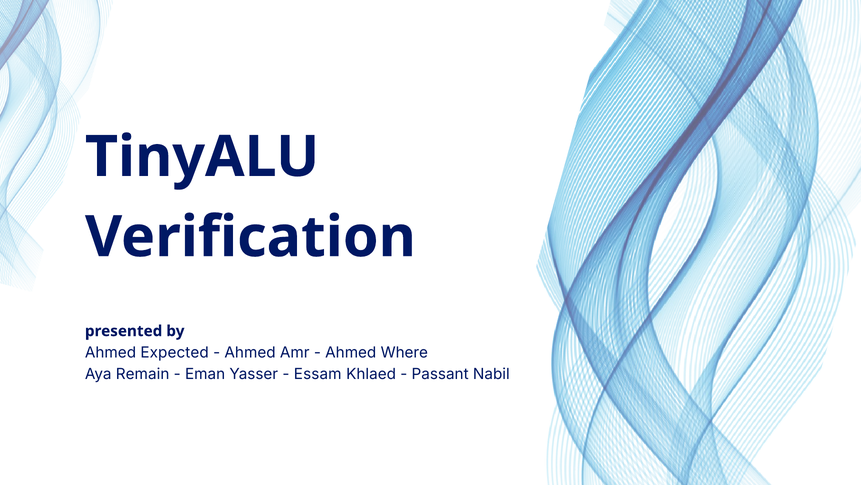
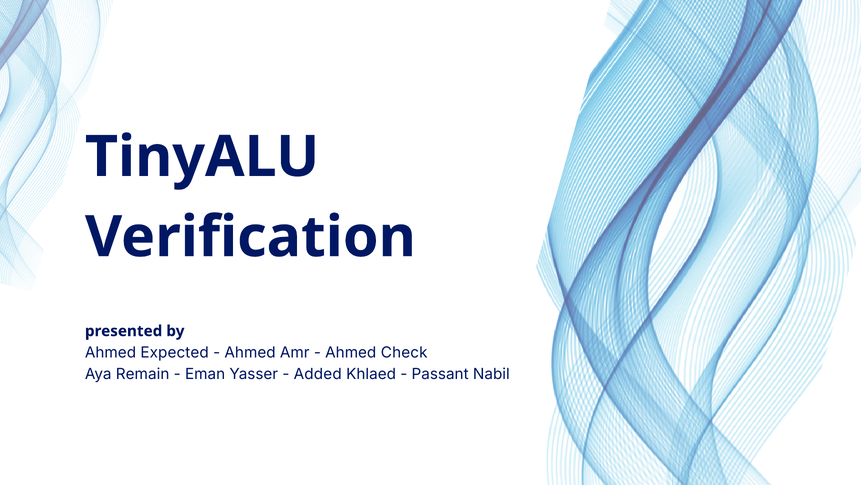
Where: Where -> Check
Essam: Essam -> Added
